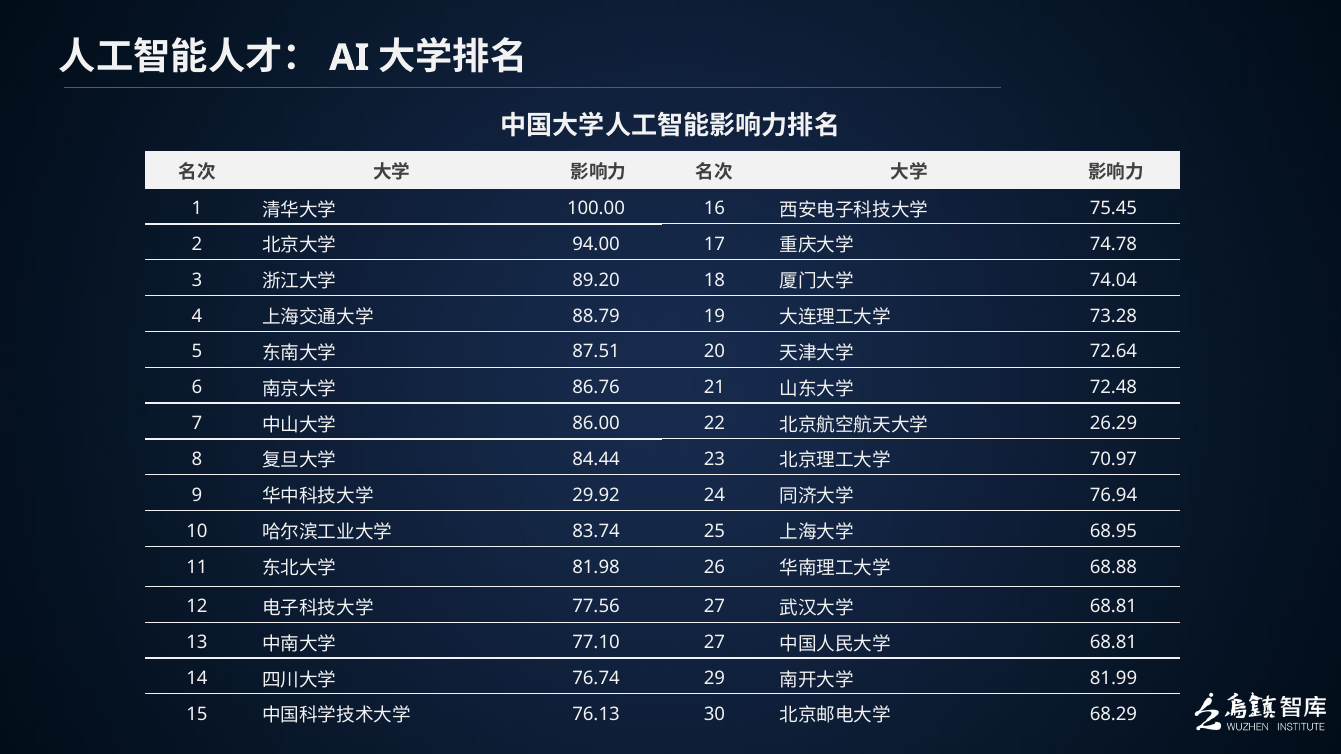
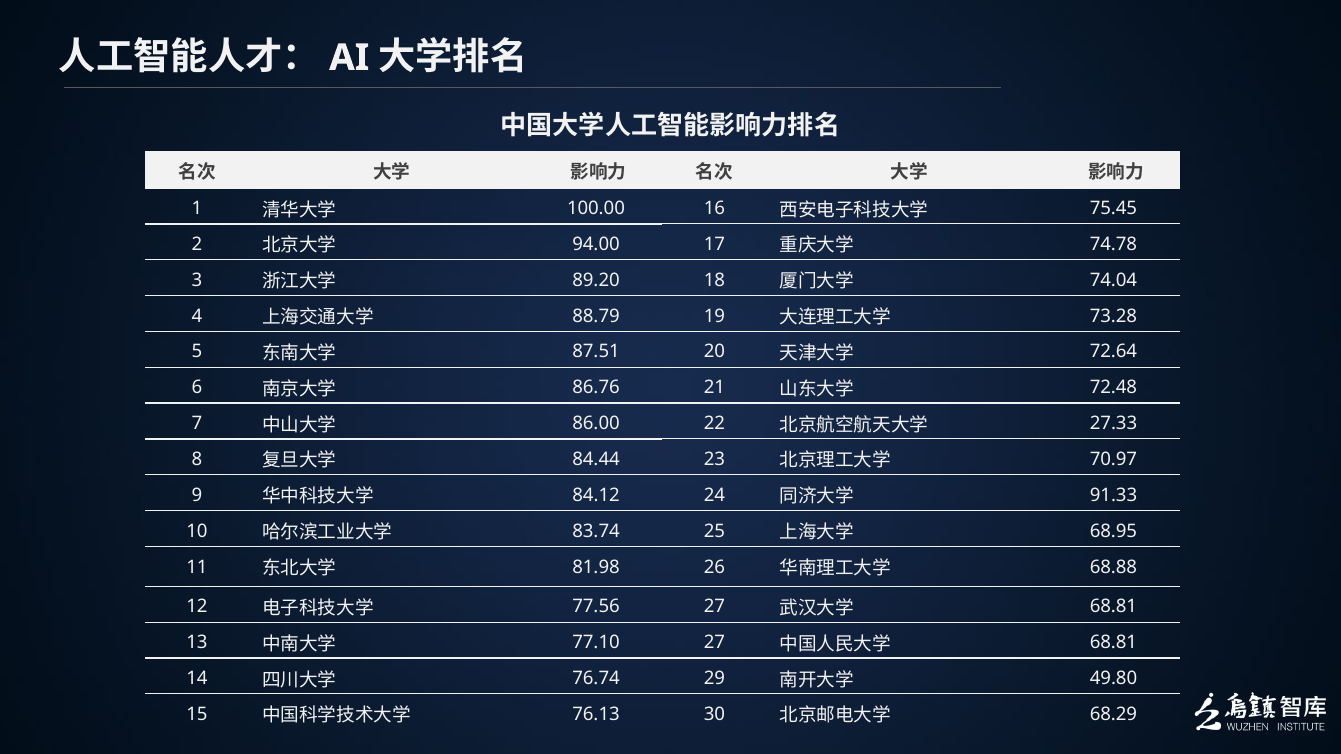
26.29: 26.29 -> 27.33
29.92: 29.92 -> 84.12
76.94: 76.94 -> 91.33
81.99: 81.99 -> 49.80
